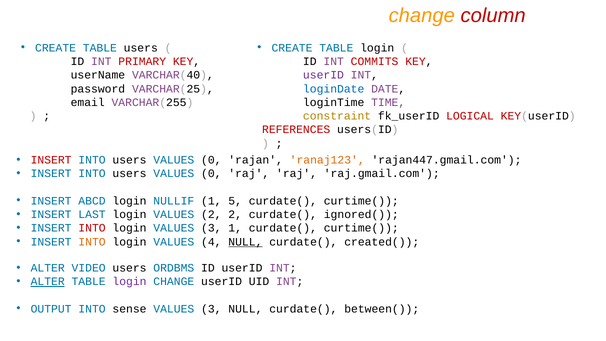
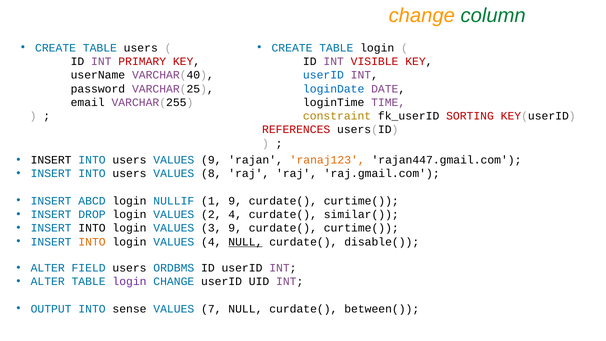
column colour: red -> green
COMMITS: COMMITS -> VISIBLE
userID at (323, 75) colour: purple -> blue
LOGICAL: LOGICAL -> SORTING
INSERT at (51, 160) colour: red -> black
0 at (211, 160): 0 -> 9
0 at (211, 173): 0 -> 8
1 5: 5 -> 9
LAST: LAST -> DROP
2 2: 2 -> 4
ignored(: ignored( -> similar(
INTO at (92, 228) colour: red -> black
3 1: 1 -> 9
created(: created( -> disable(
VIDEO: VIDEO -> FIELD
ALTER at (48, 282) underline: present -> none
3 at (211, 309): 3 -> 7
